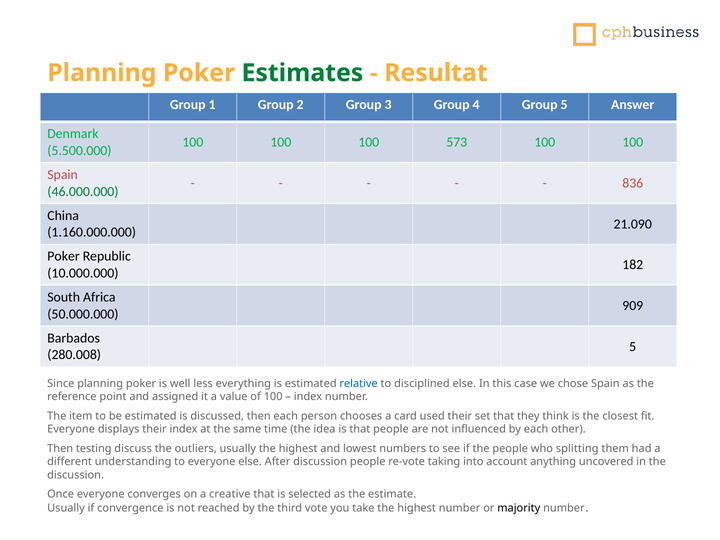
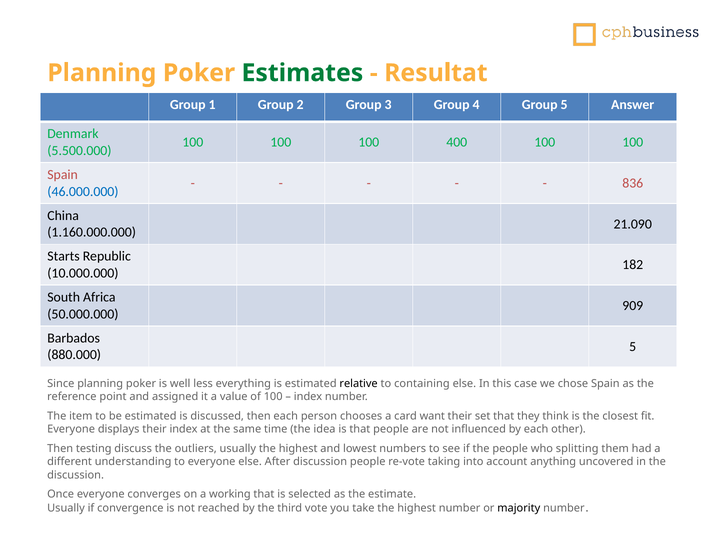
573: 573 -> 400
46.000.000 colour: green -> blue
Poker at (64, 256): Poker -> Starts
280.008: 280.008 -> 880.000
relative colour: blue -> black
disciplined: disciplined -> containing
used: used -> want
creative: creative -> working
